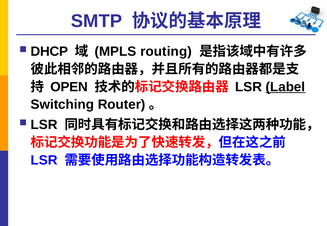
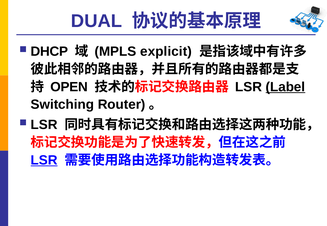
SMTP: SMTP -> DUAL
routing: routing -> explicit
LSR at (44, 160) underline: none -> present
